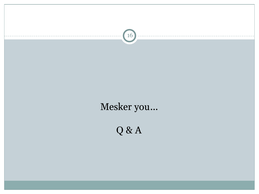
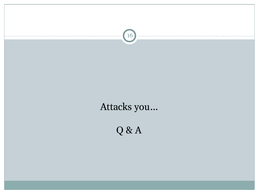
Mesker: Mesker -> Attacks
